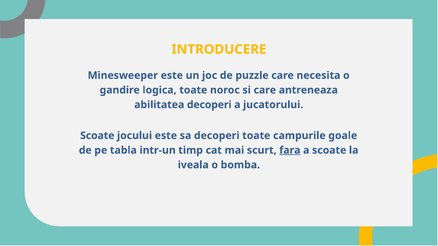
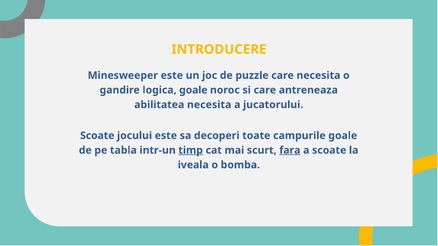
logica toate: toate -> goale
abilitatea decoperi: decoperi -> necesita
timp underline: none -> present
